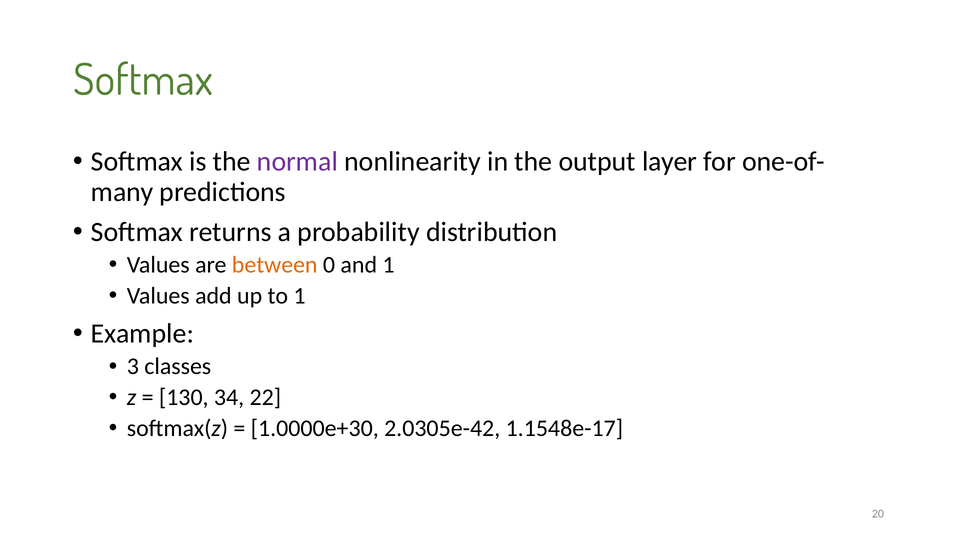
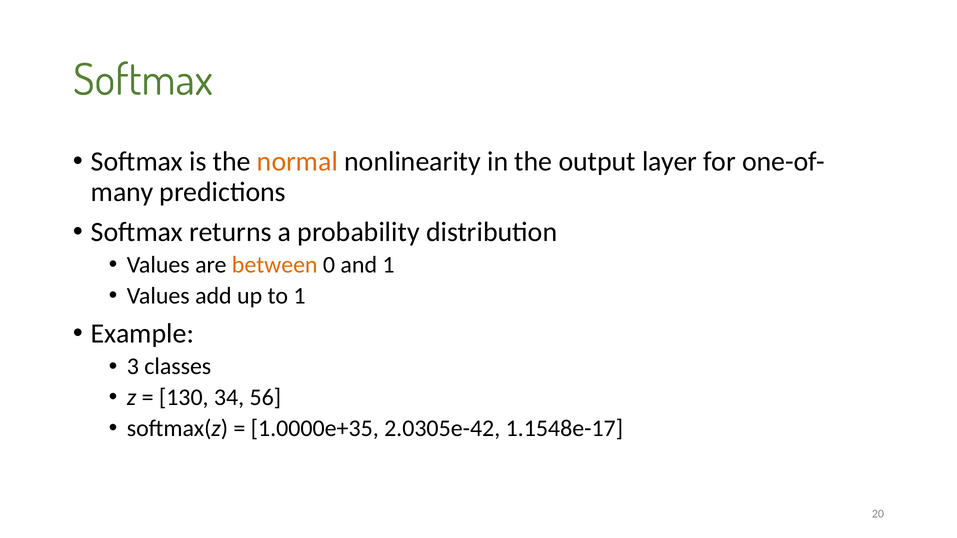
normal colour: purple -> orange
22: 22 -> 56
1.0000e+30: 1.0000e+30 -> 1.0000e+35
